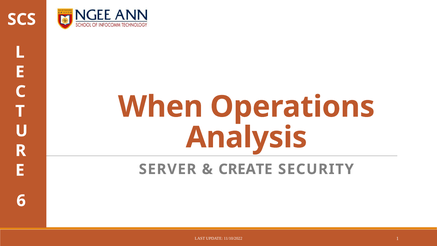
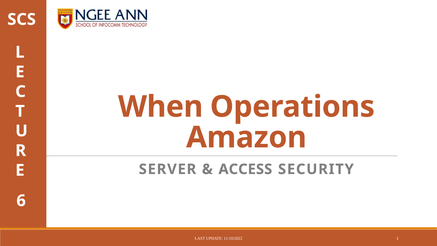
Analysis: Analysis -> Amazon
CREATE: CREATE -> ACCESS
